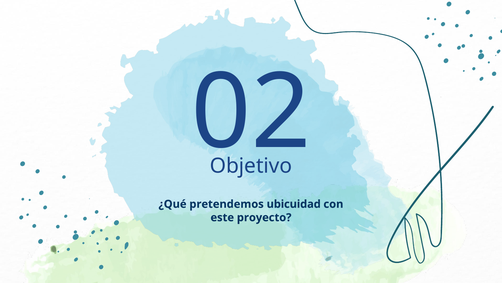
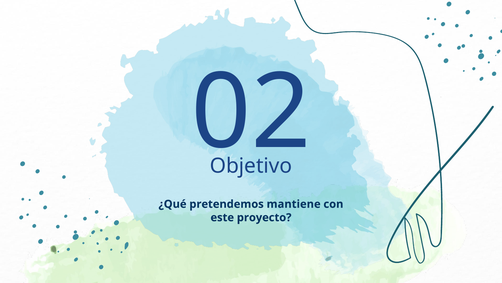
ubicuidad: ubicuidad -> mantiene
